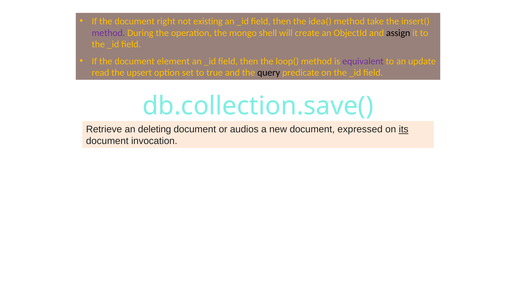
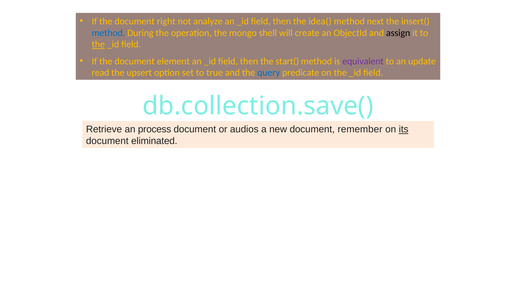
existing: existing -> analyze
take: take -> next
method at (108, 33) colour: purple -> blue
the at (98, 45) underline: none -> present
loop(: loop( -> start(
query colour: black -> blue
deleting: deleting -> process
expressed: expressed -> remember
invocation: invocation -> eliminated
